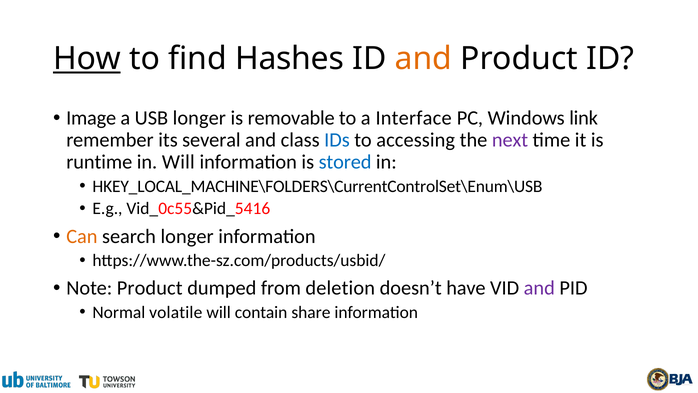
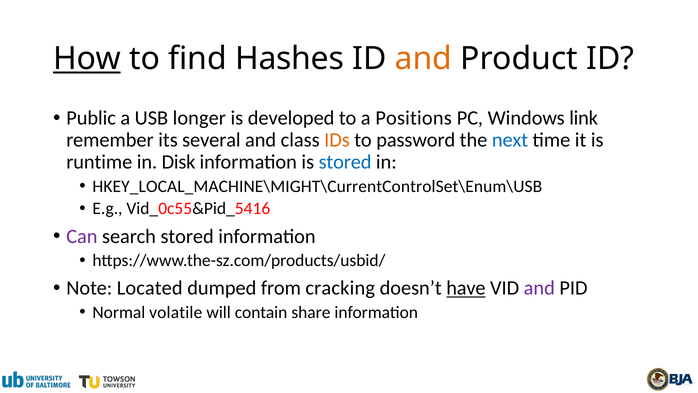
Image: Image -> Public
removable: removable -> developed
Interface: Interface -> Positions
IDs colour: blue -> orange
accessing: accessing -> password
next colour: purple -> blue
in Will: Will -> Disk
HKEY_LOCAL_MACHINE\FOLDERS\CurrentControlSet\Enum\USB: HKEY_LOCAL_MACHINE\FOLDERS\CurrentControlSet\Enum\USB -> HKEY_LOCAL_MACHINE\MIGHT\CurrentControlSet\Enum\USB
Can colour: orange -> purple
search longer: longer -> stored
Note Product: Product -> Located
deletion: deletion -> cracking
have underline: none -> present
